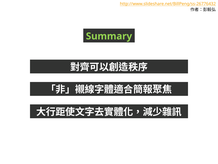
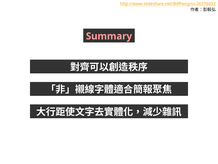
Summary colour: light green -> pink
